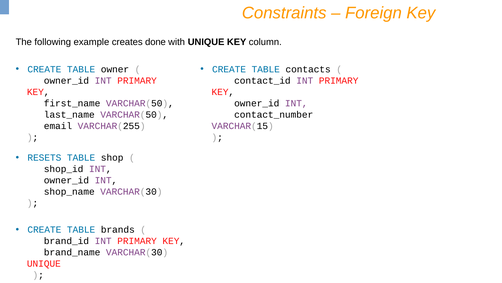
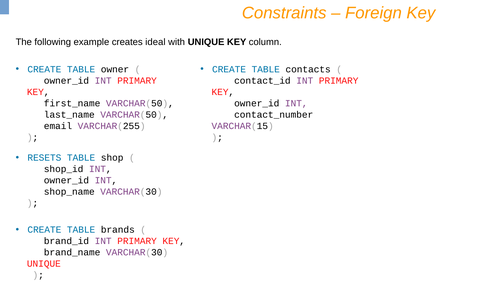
done: done -> ideal
